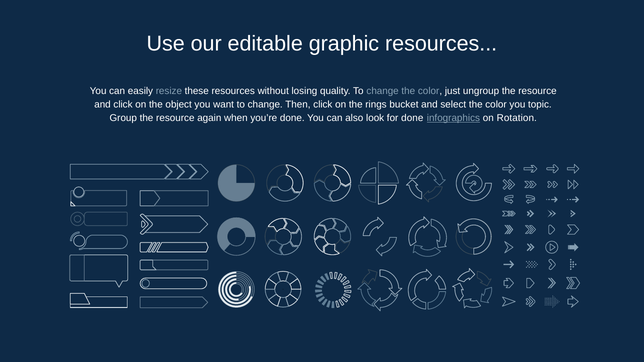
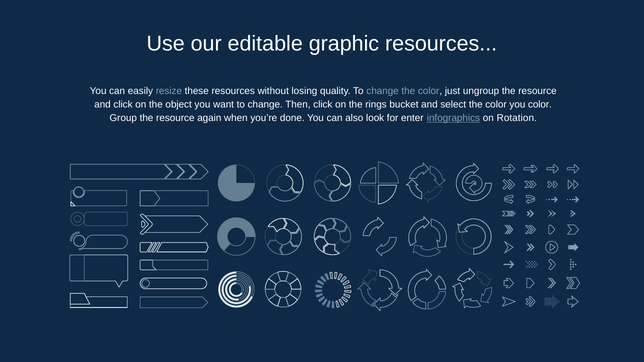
you topic: topic -> color
for done: done -> enter
